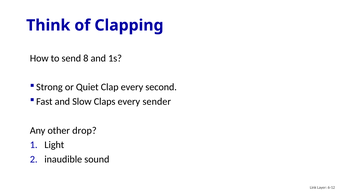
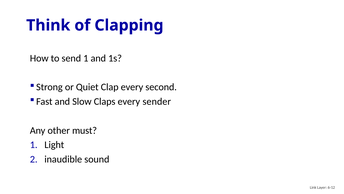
send 8: 8 -> 1
drop: drop -> must
